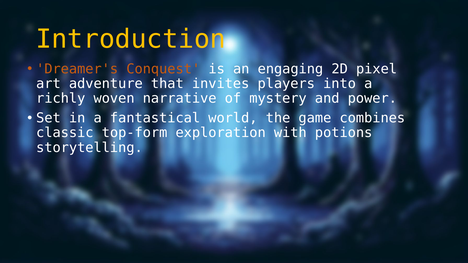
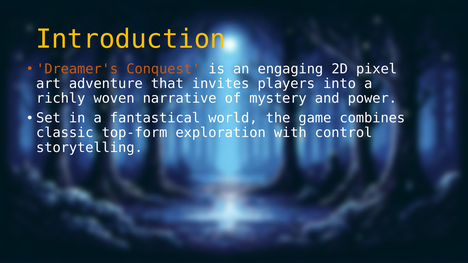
potions: potions -> control
